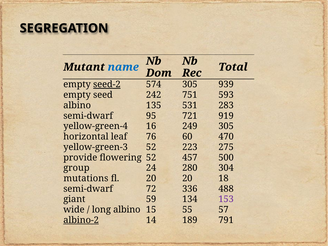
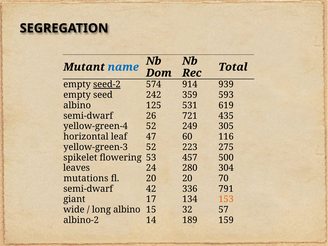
574 305: 305 -> 914
751: 751 -> 359
135: 135 -> 125
283: 283 -> 619
95: 95 -> 26
919: 919 -> 435
yellow-green-4 16: 16 -> 52
76: 76 -> 47
470: 470 -> 116
provide: provide -> spikelet
flowering 52: 52 -> 53
group: group -> leaves
18: 18 -> 70
72: 72 -> 42
488: 488 -> 791
59: 59 -> 17
153 colour: purple -> orange
55: 55 -> 32
albino-2 underline: present -> none
791: 791 -> 159
